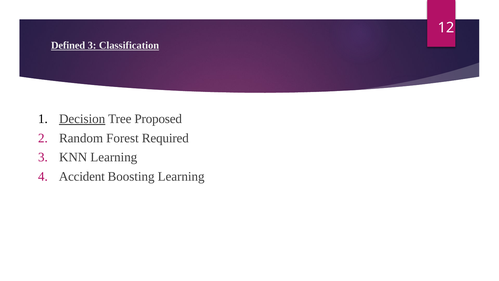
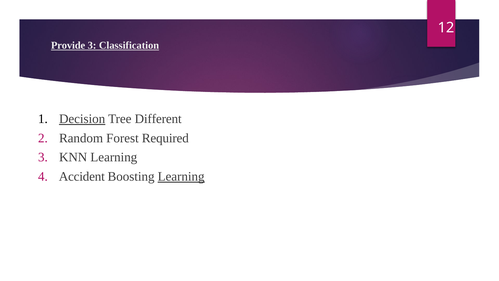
Defined: Defined -> Provide
Proposed: Proposed -> Different
Learning at (181, 176) underline: none -> present
